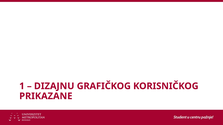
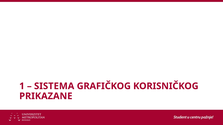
DIZAJNU: DIZAJNU -> SISTEMA
